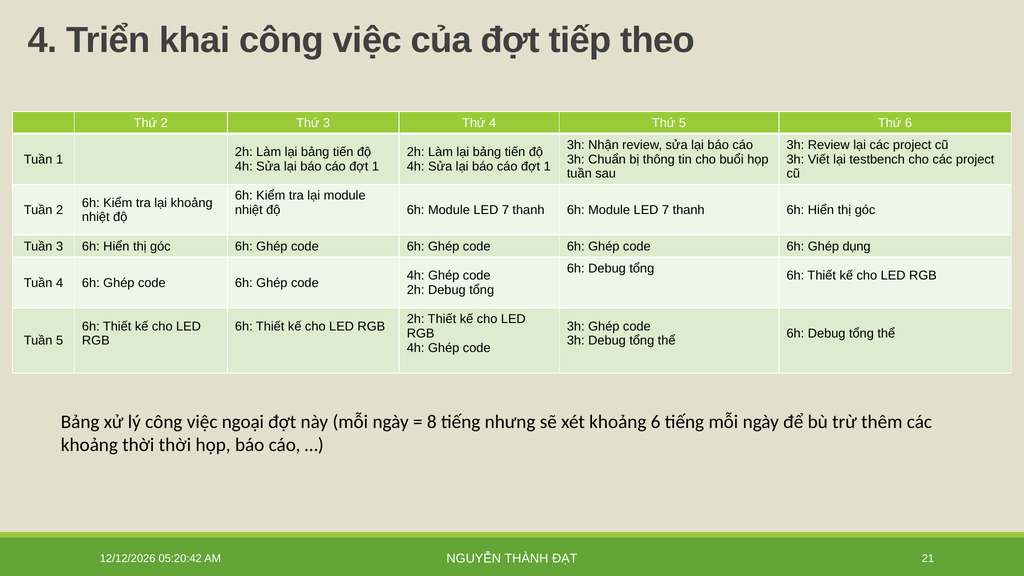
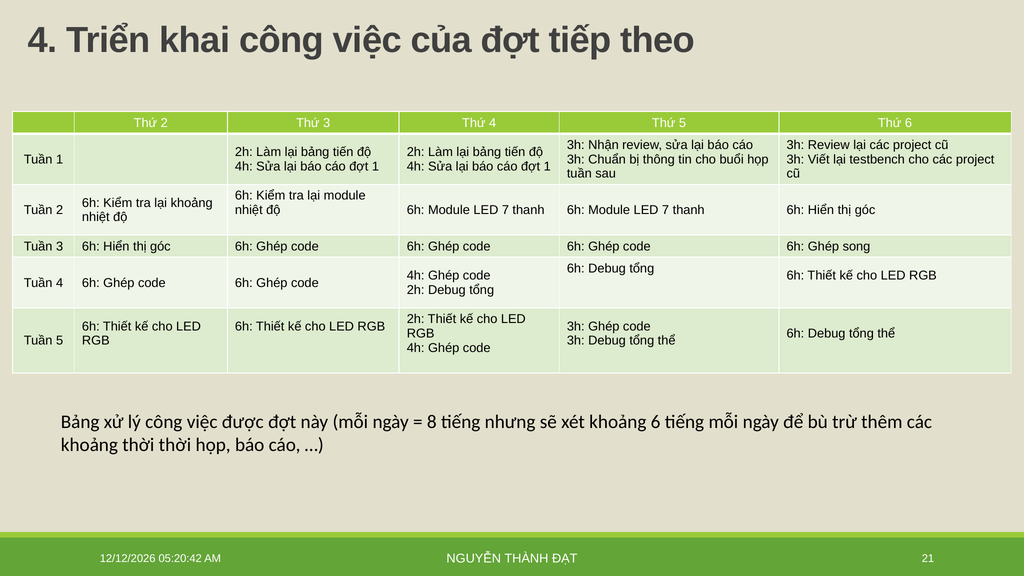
dụng: dụng -> song
ngoại: ngoại -> được
